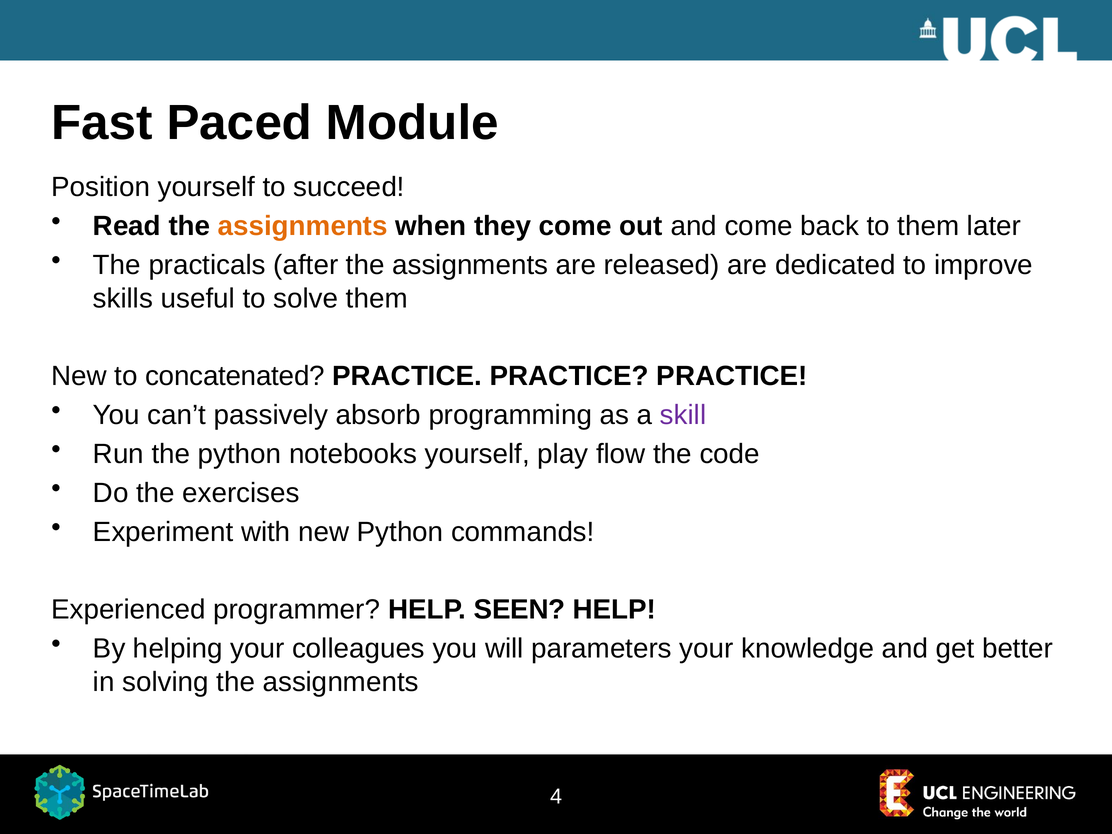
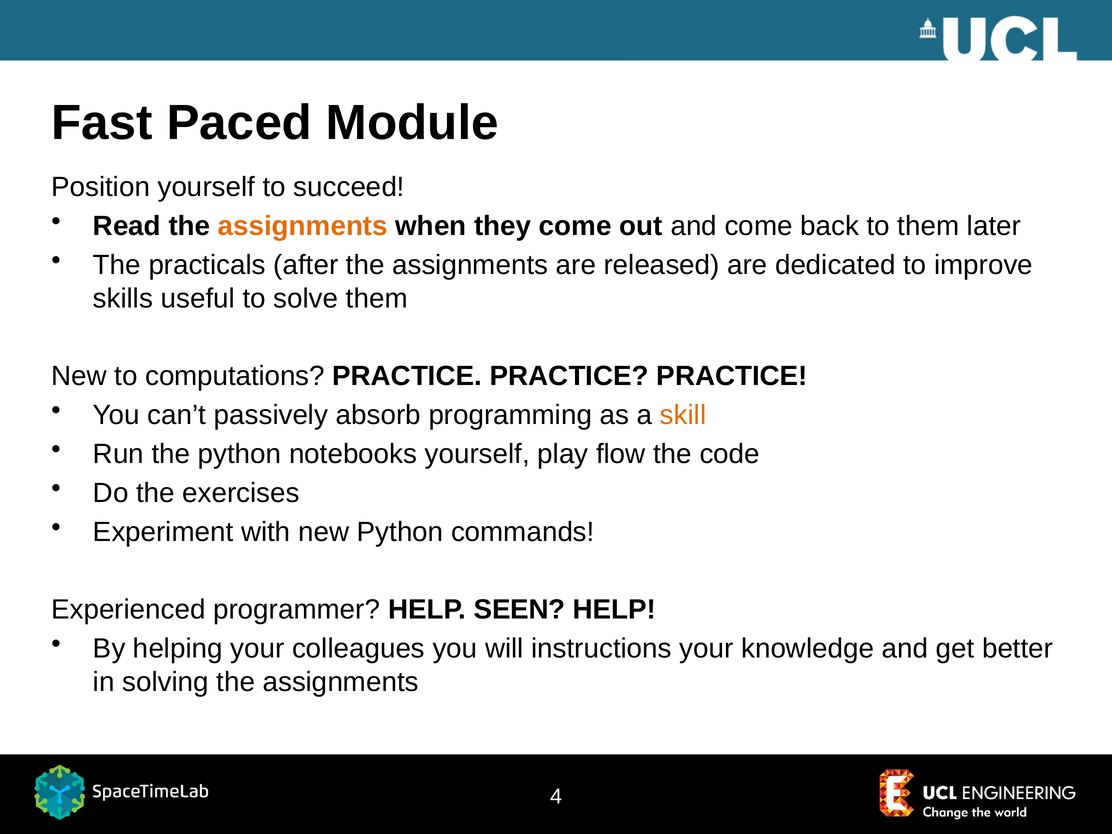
concatenated: concatenated -> computations
skill colour: purple -> orange
parameters: parameters -> instructions
